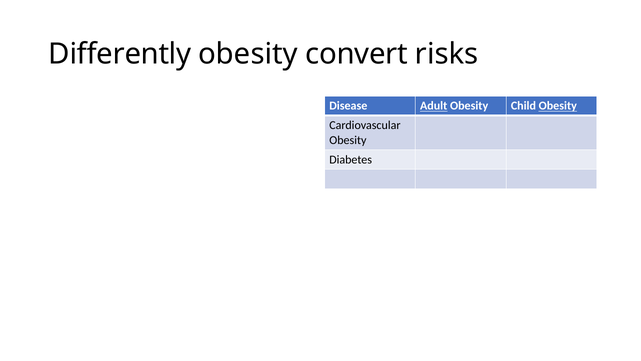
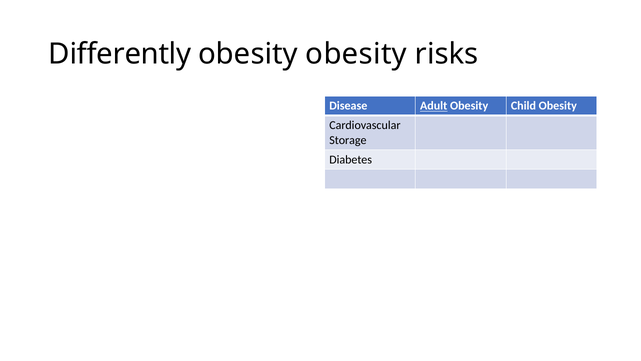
obesity convert: convert -> obesity
Obesity at (558, 106) underline: present -> none
Obesity at (348, 140): Obesity -> Storage
